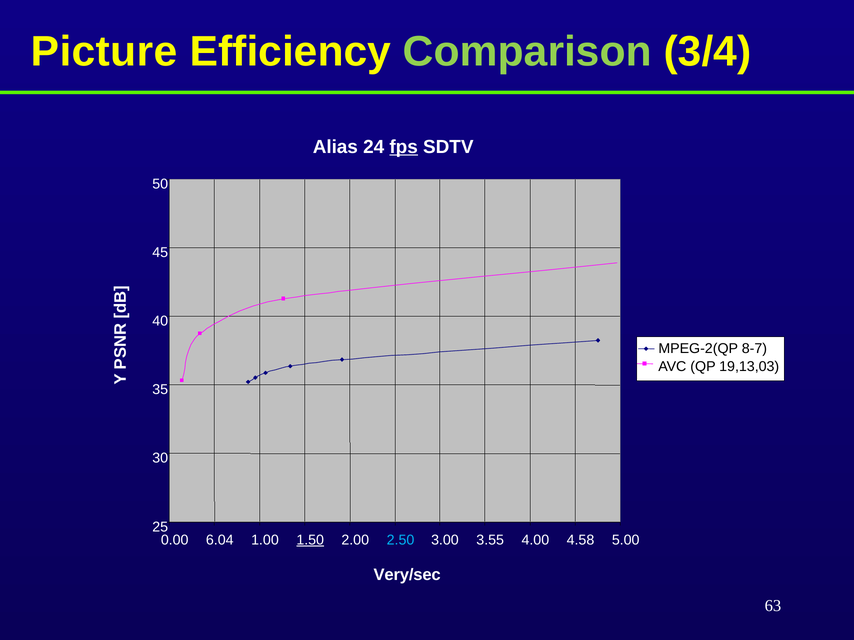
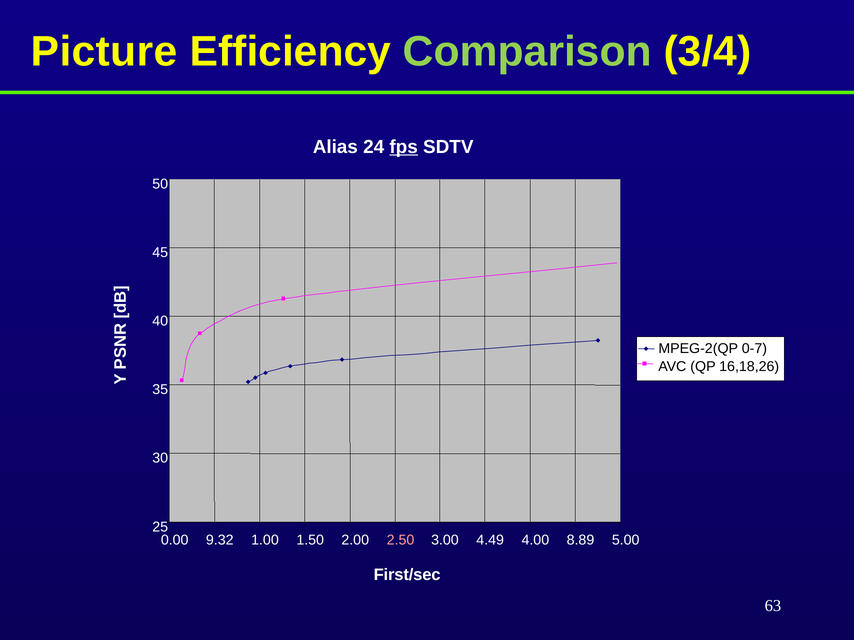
8-7: 8-7 -> 0-7
19,13,03: 19,13,03 -> 16,18,26
6.04: 6.04 -> 9.32
1.50 underline: present -> none
2.50 colour: light blue -> pink
3.55: 3.55 -> 4.49
4.58: 4.58 -> 8.89
Very/sec: Very/sec -> First/sec
